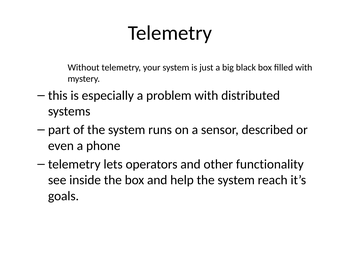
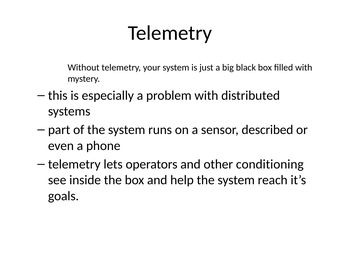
functionality: functionality -> conditioning
